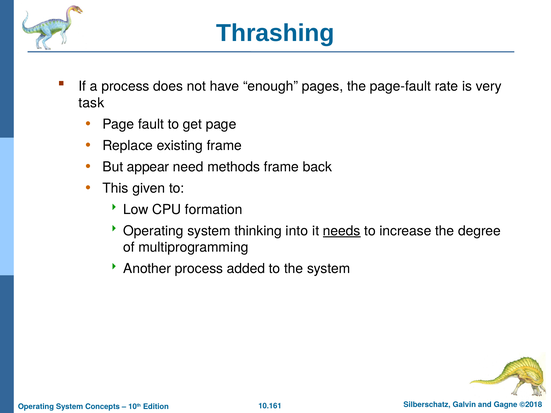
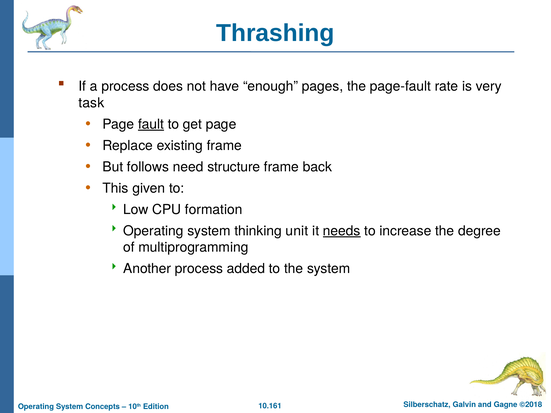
fault underline: none -> present
appear: appear -> follows
methods: methods -> structure
into: into -> unit
